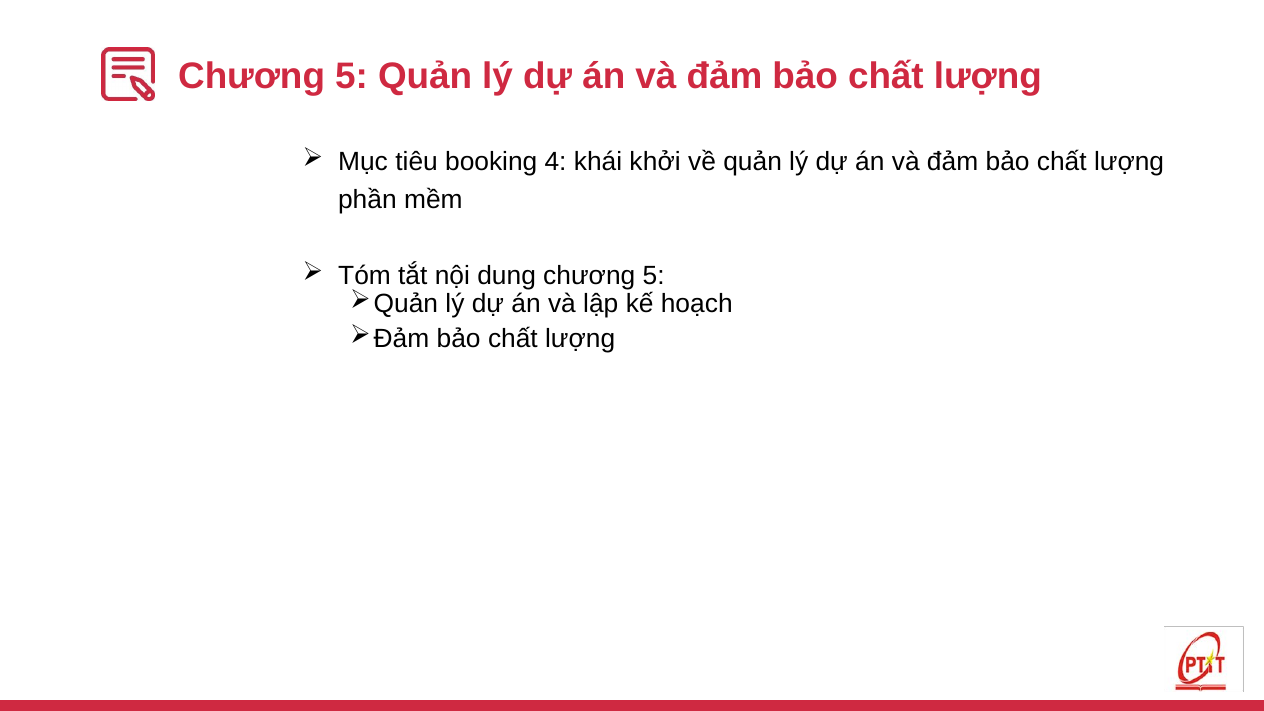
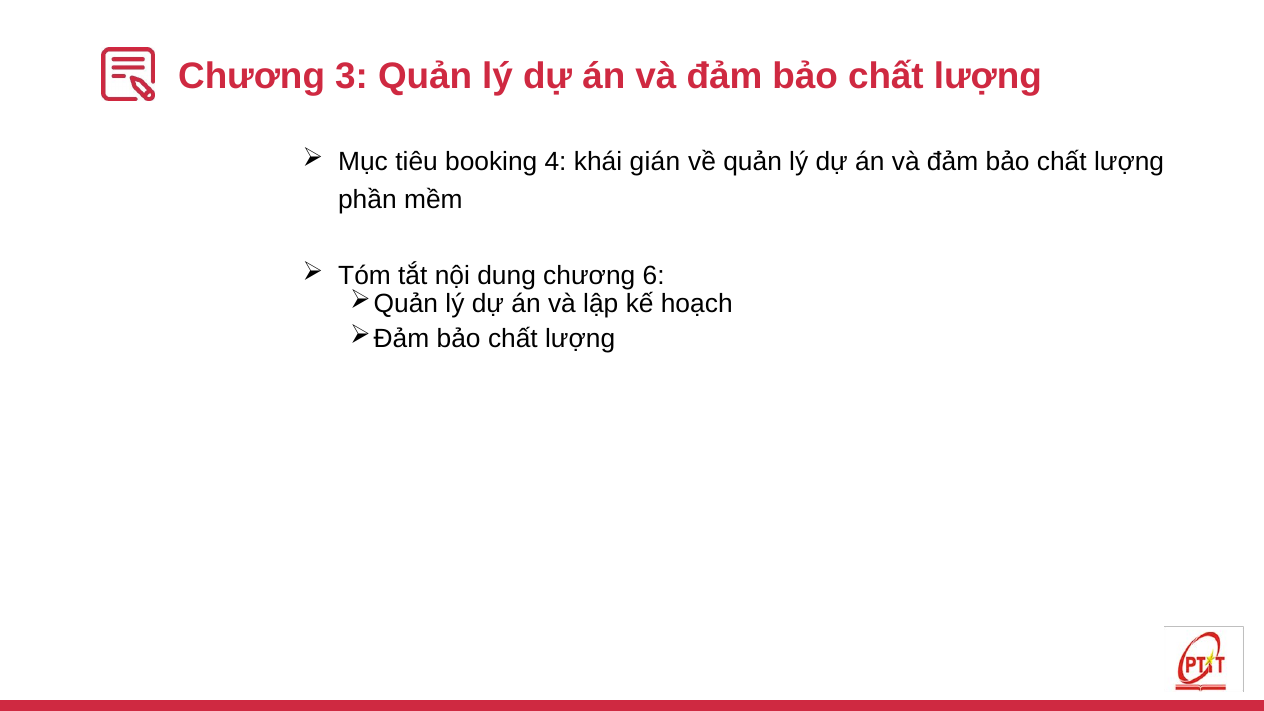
5 at (352, 76): 5 -> 3
khởi: khởi -> gián
dung chương 5: 5 -> 6
